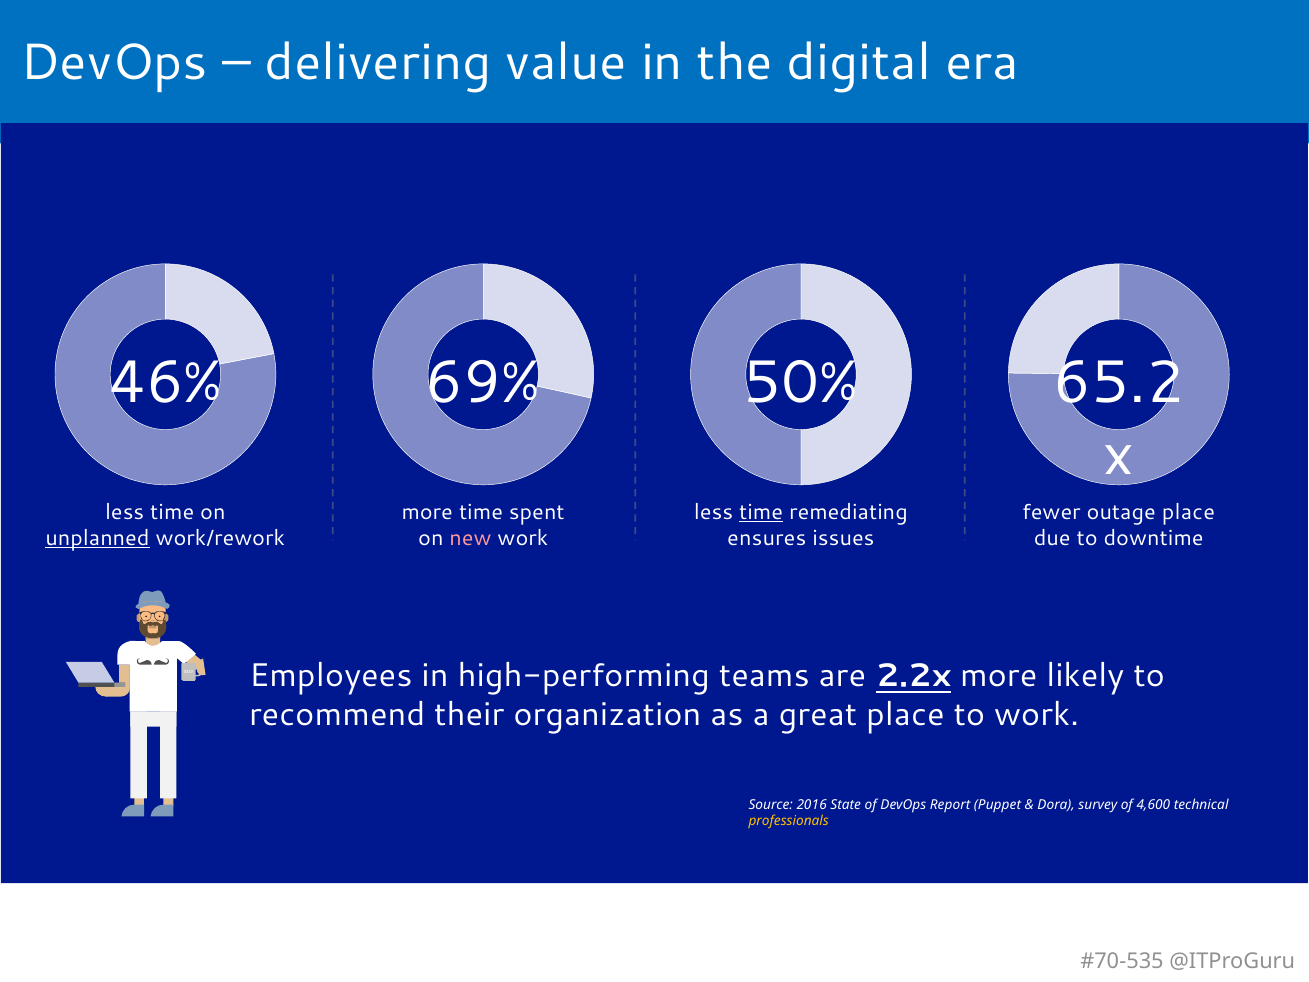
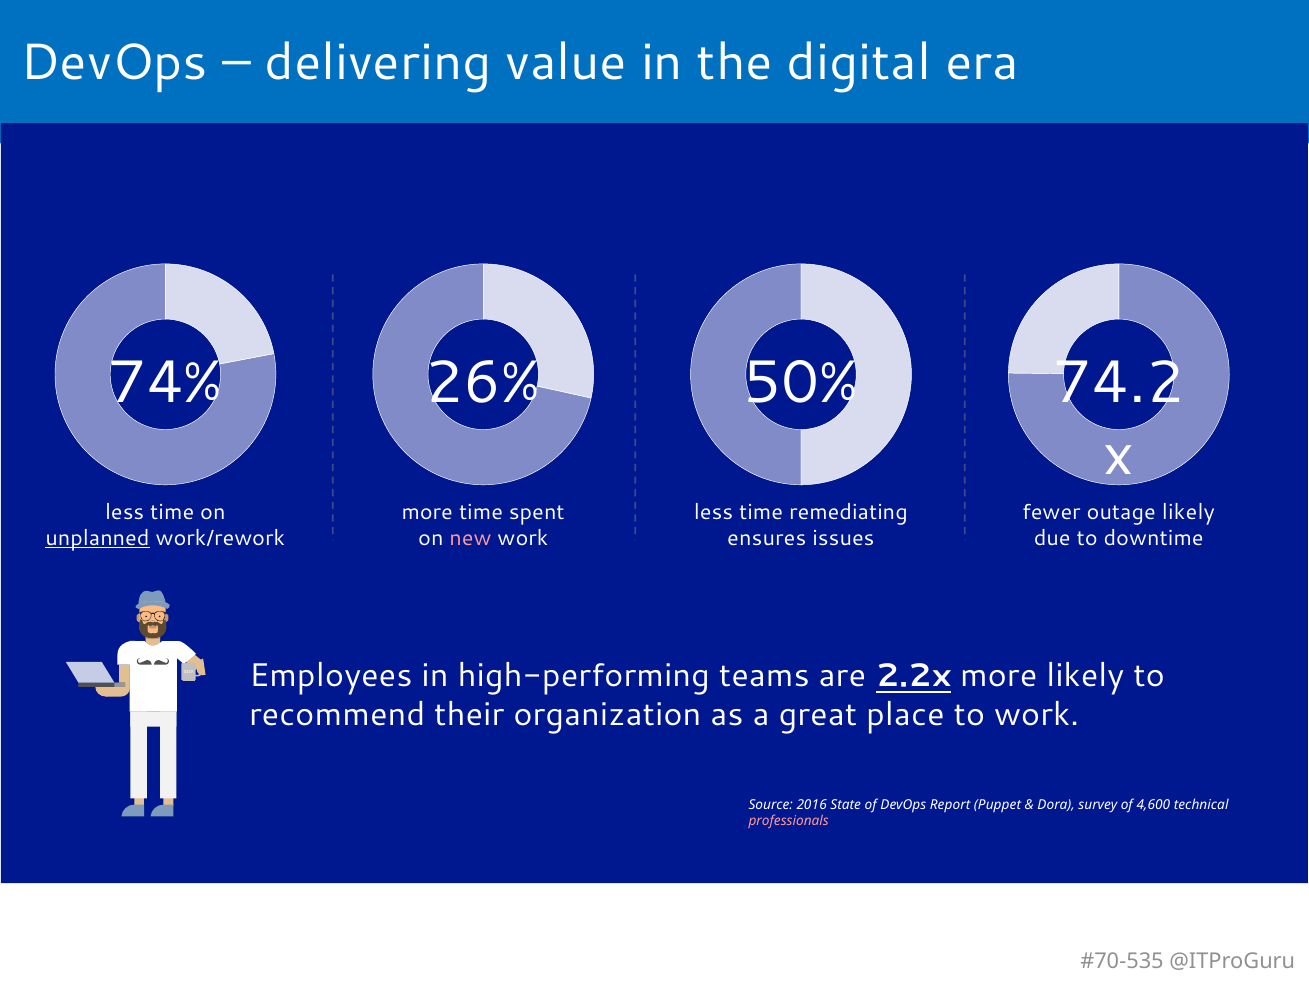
46%: 46% -> 74%
69%: 69% -> 26%
65.2: 65.2 -> 74.2
time at (761, 512) underline: present -> none
outage place: place -> likely
professionals colour: yellow -> pink
